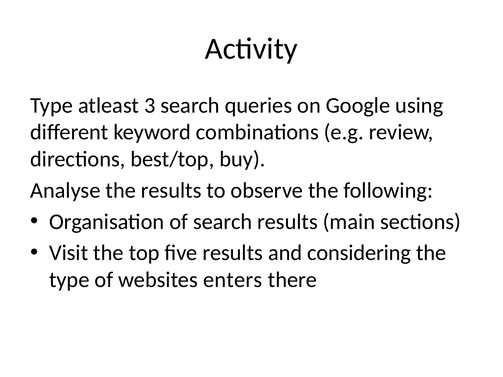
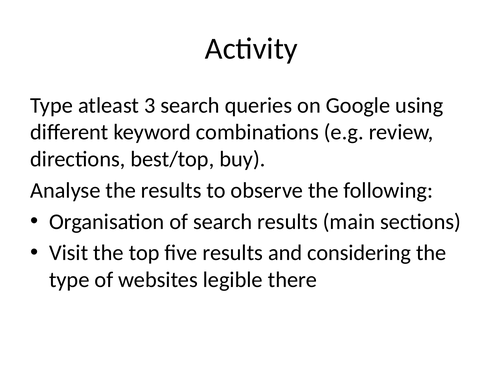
enters: enters -> legible
